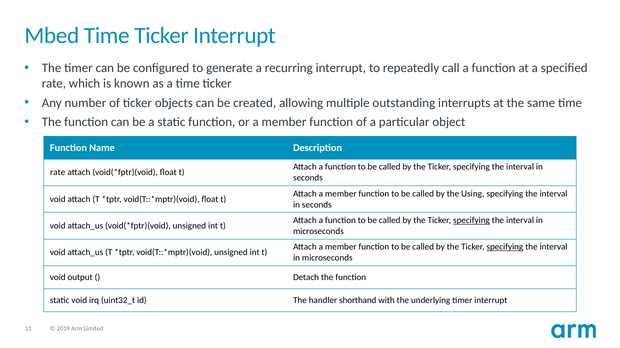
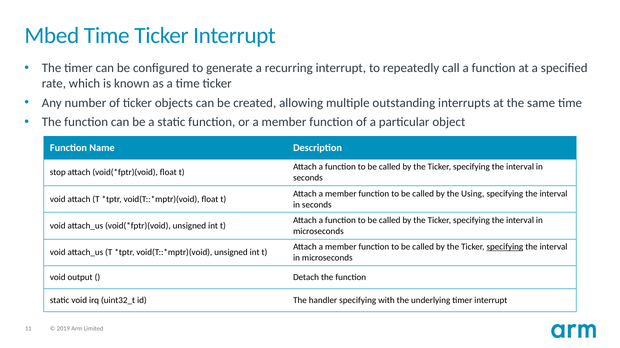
rate at (58, 173): rate -> stop
specifying at (471, 221) underline: present -> none
handler shorthand: shorthand -> specifying
